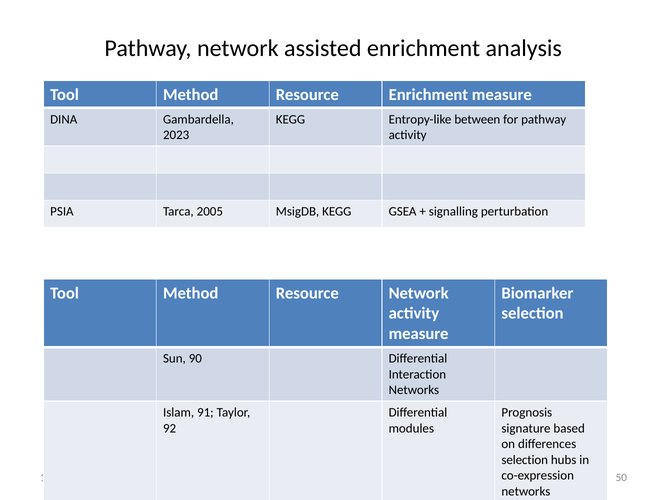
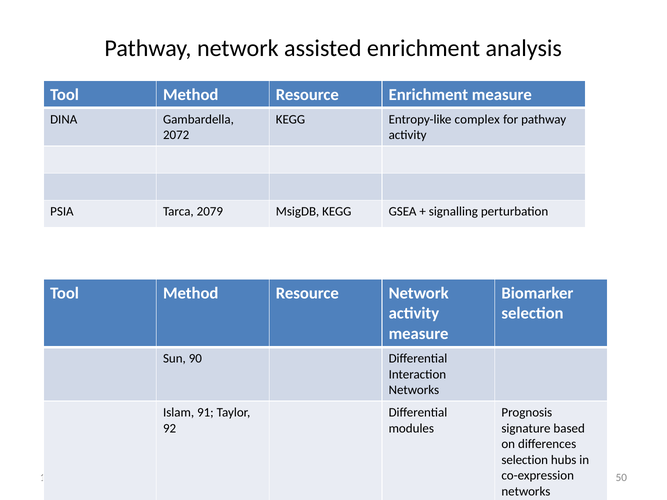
between: between -> complex
2023: 2023 -> 2072
2005: 2005 -> 2079
